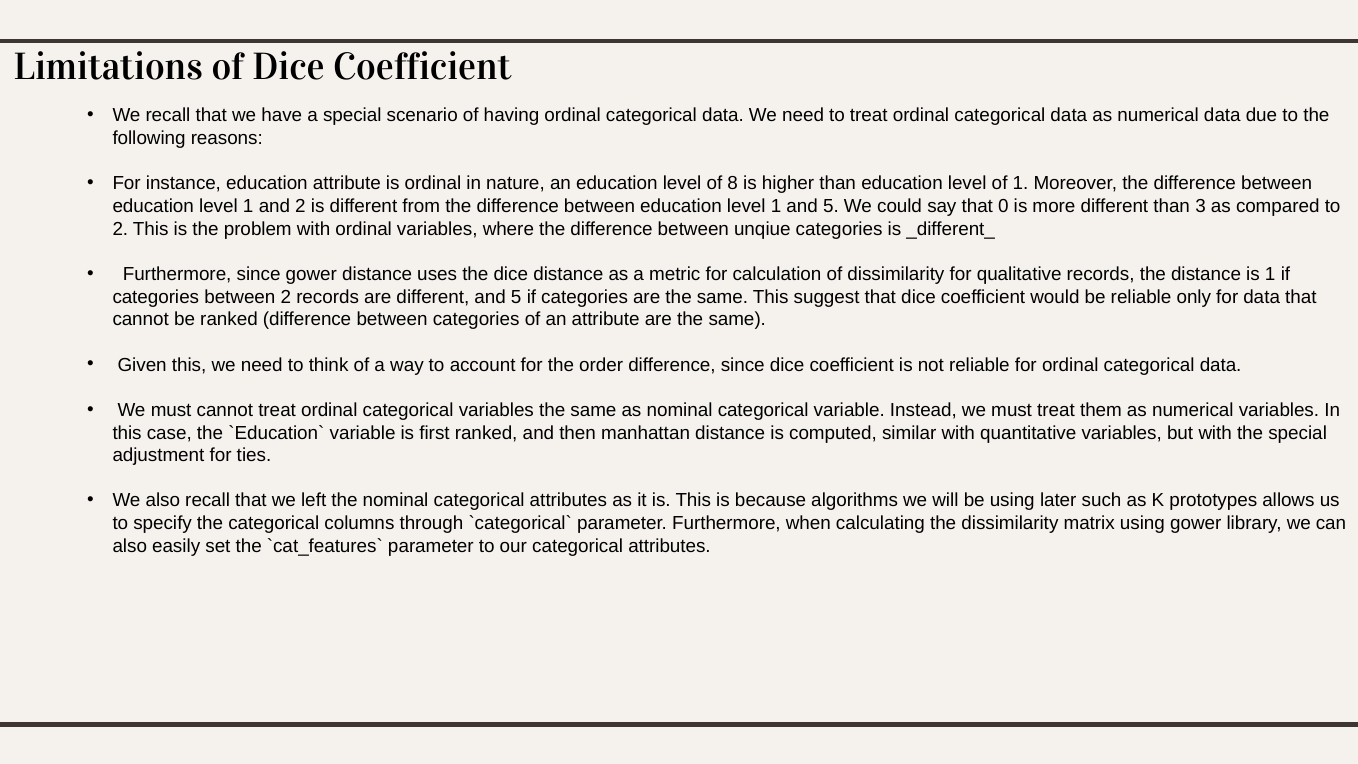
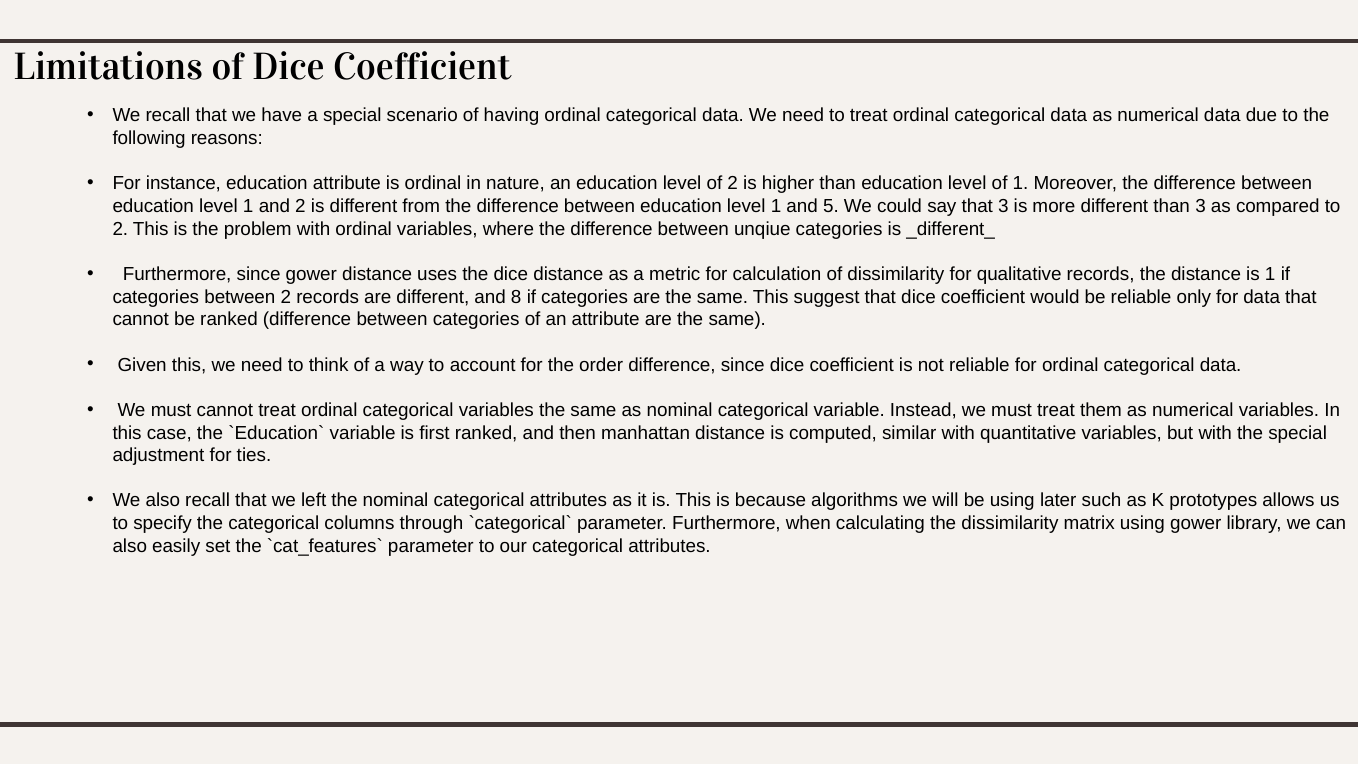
of 8: 8 -> 2
that 0: 0 -> 3
different and 5: 5 -> 8
